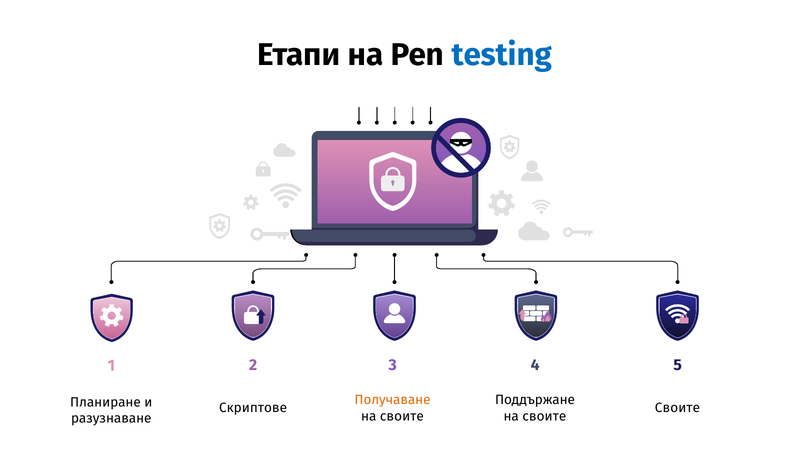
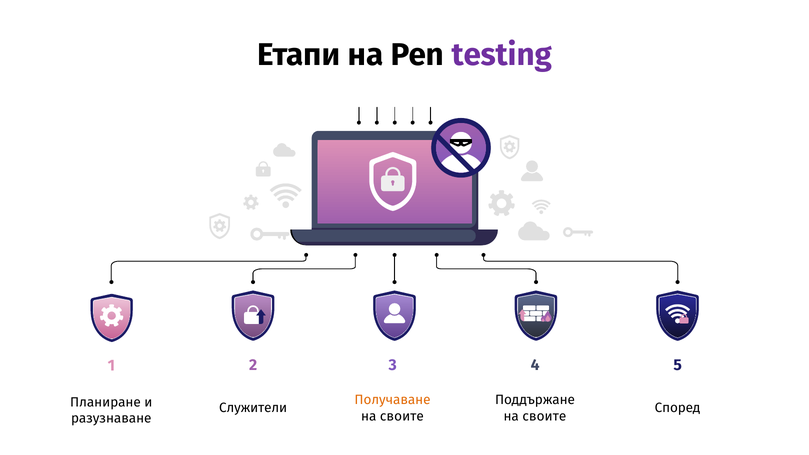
testing colour: blue -> purple
Скриптове: Скриптове -> Служители
Своите at (677, 408): Своите -> Според
